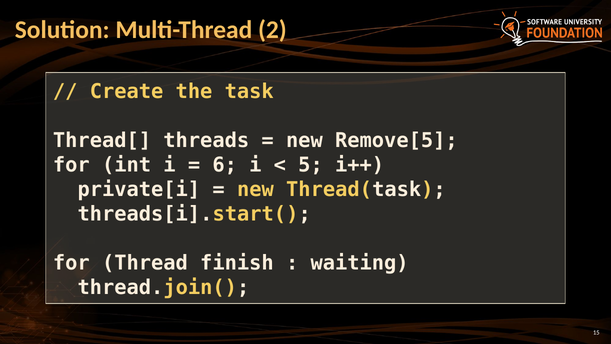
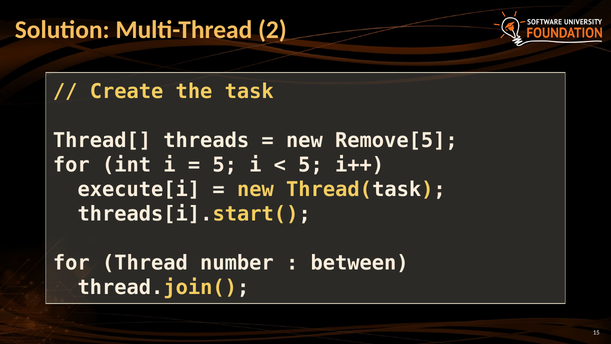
6 at (225, 165): 6 -> 5
private[i: private[i -> execute[i
finish: finish -> number
waiting: waiting -> between
